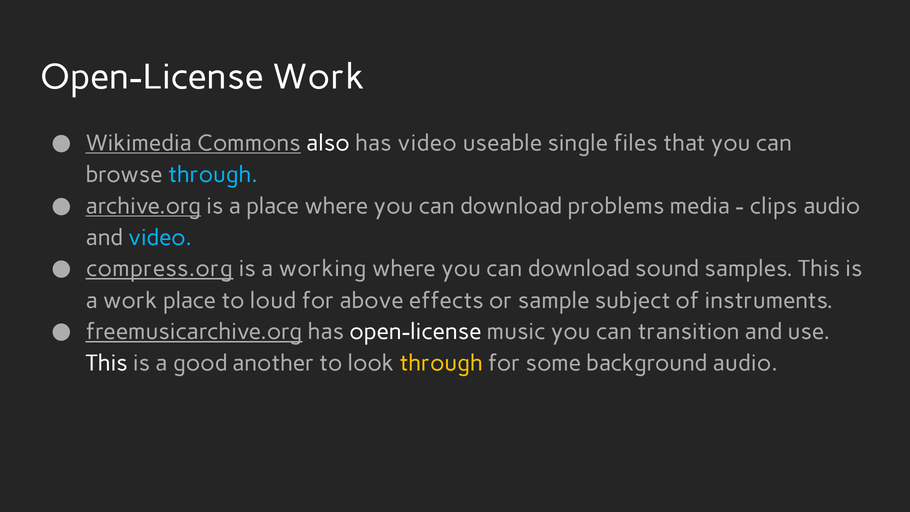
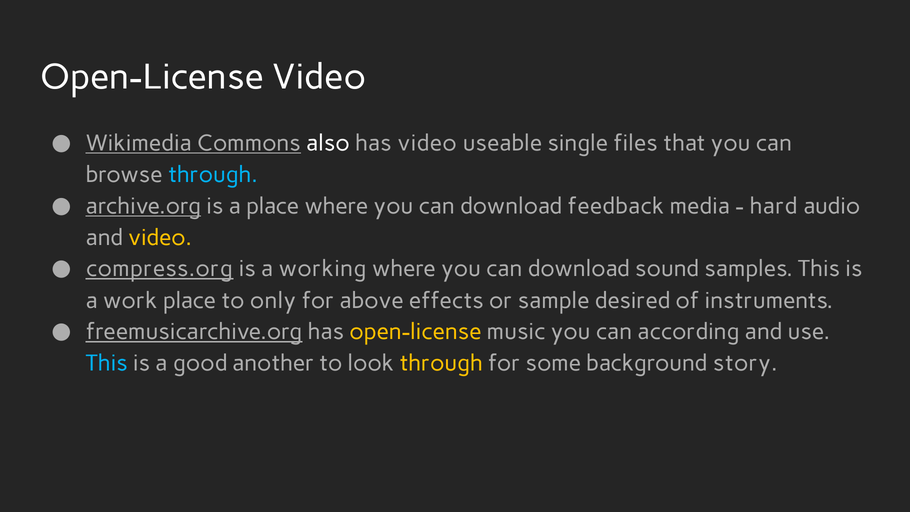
Open-License Work: Work -> Video
problems: problems -> feedback
clips: clips -> hard
video at (160, 238) colour: light blue -> yellow
loud: loud -> only
subject: subject -> desired
open-license at (415, 332) colour: white -> yellow
transition: transition -> according
This at (107, 363) colour: white -> light blue
background audio: audio -> story
